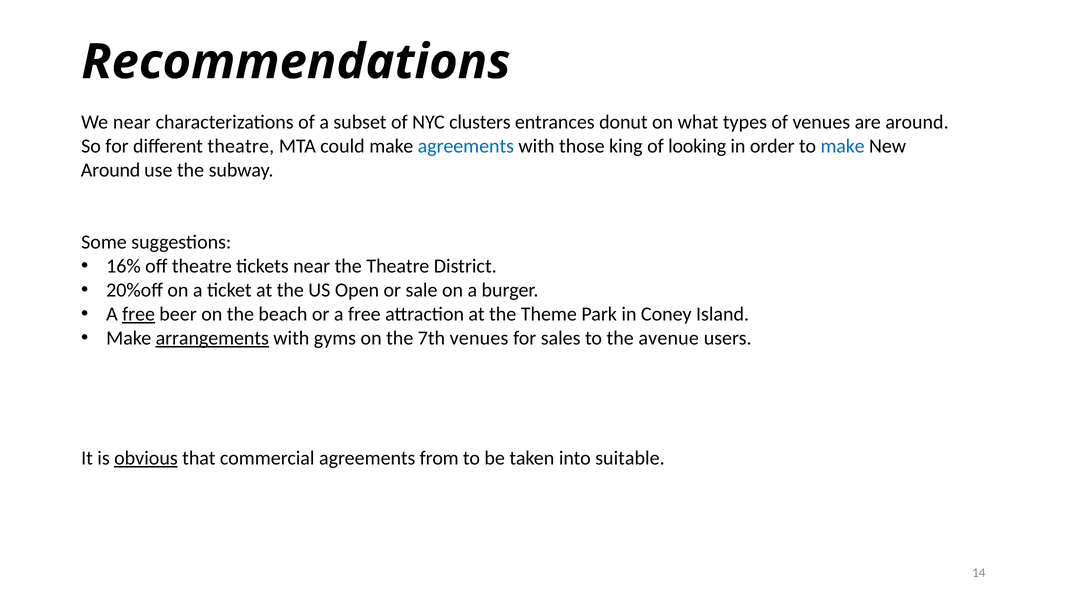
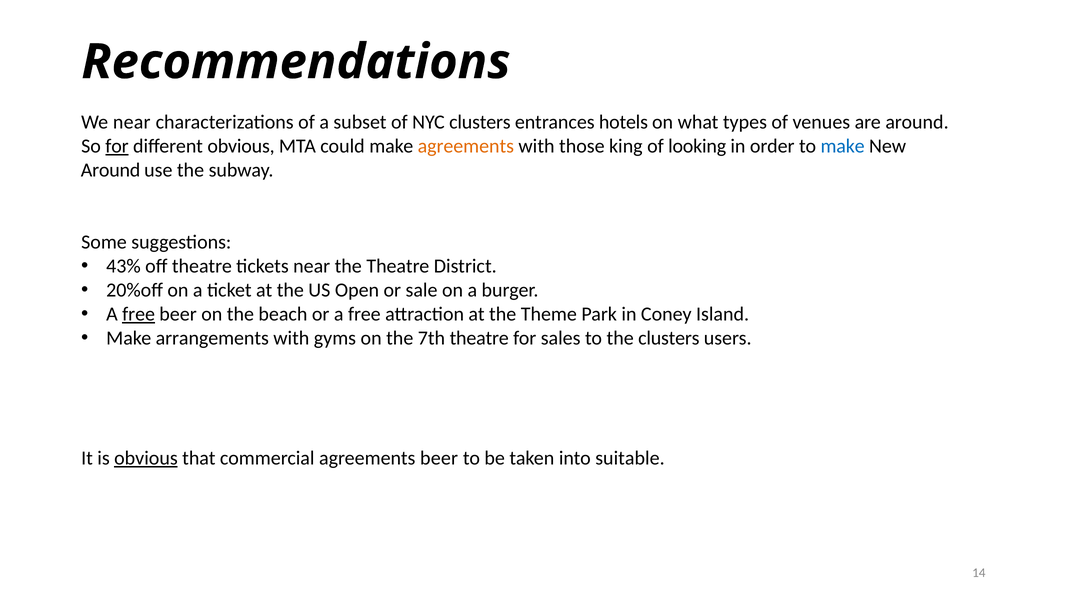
donut: donut -> hotels
for at (117, 146) underline: none -> present
different theatre: theatre -> obvious
agreements at (466, 146) colour: blue -> orange
16%: 16% -> 43%
arrangements underline: present -> none
7th venues: venues -> theatre
the avenue: avenue -> clusters
agreements from: from -> beer
